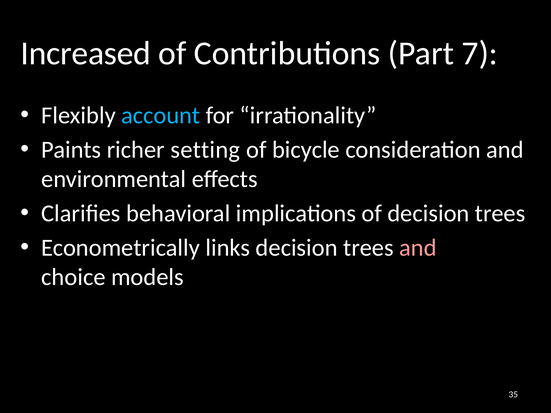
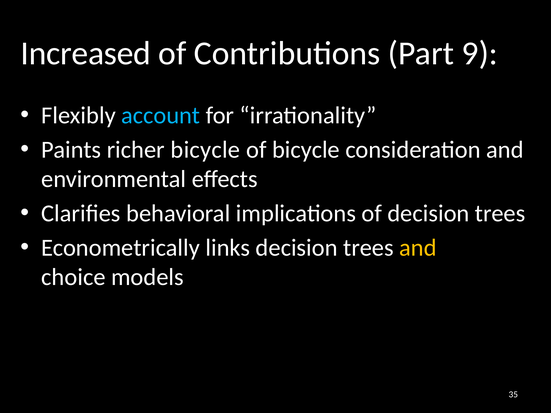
7: 7 -> 9
richer setting: setting -> bicycle
and at (418, 248) colour: pink -> yellow
